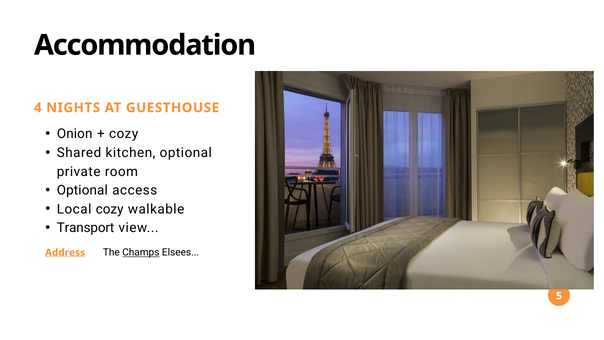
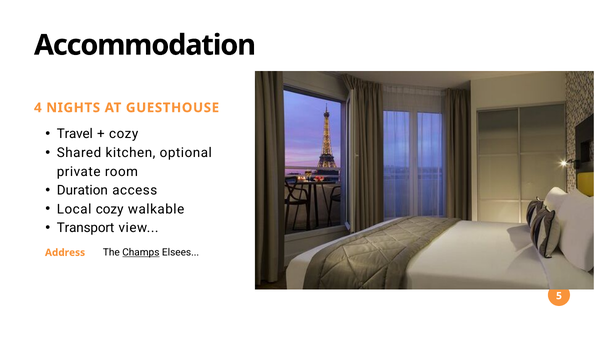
Onion: Onion -> Travel
Optional at (82, 190): Optional -> Duration
Address underline: present -> none
